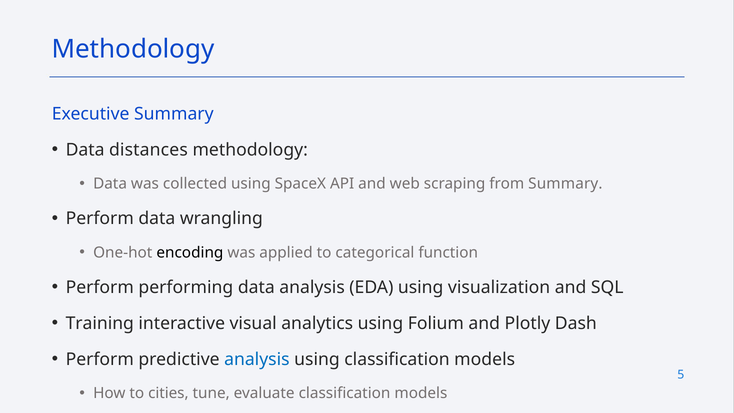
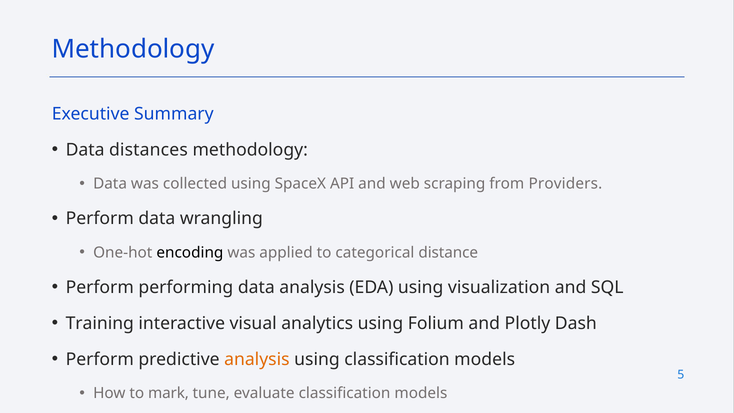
from Summary: Summary -> Providers
function: function -> distance
analysis at (257, 359) colour: blue -> orange
cities: cities -> mark
